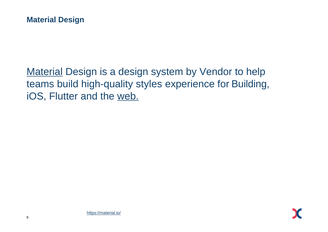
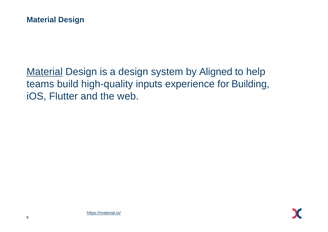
Vendor: Vendor -> Aligned
styles: styles -> inputs
web underline: present -> none
